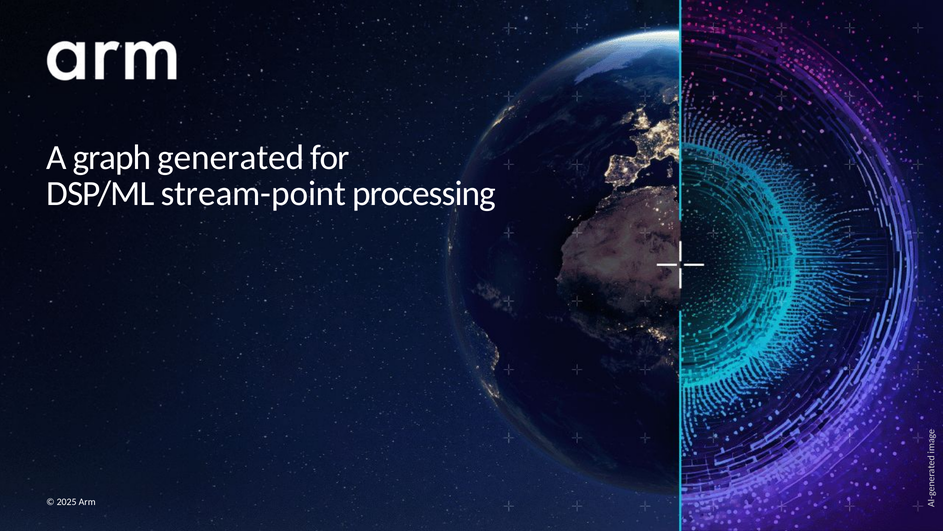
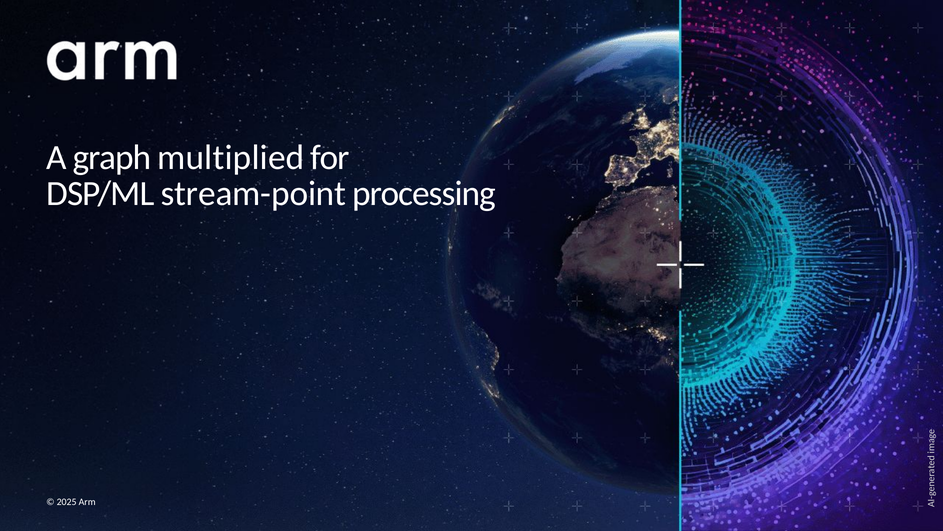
generated: generated -> multiplied
